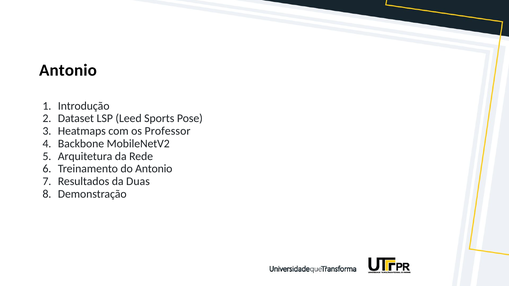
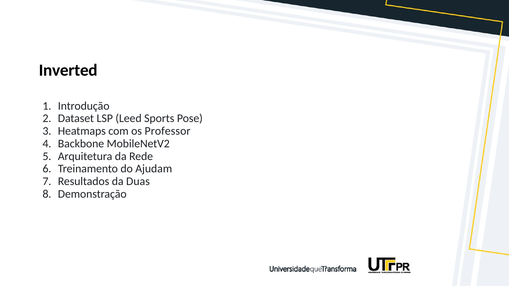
Antonio at (68, 70): Antonio -> Inverted
do Antonio: Antonio -> Ajudam
